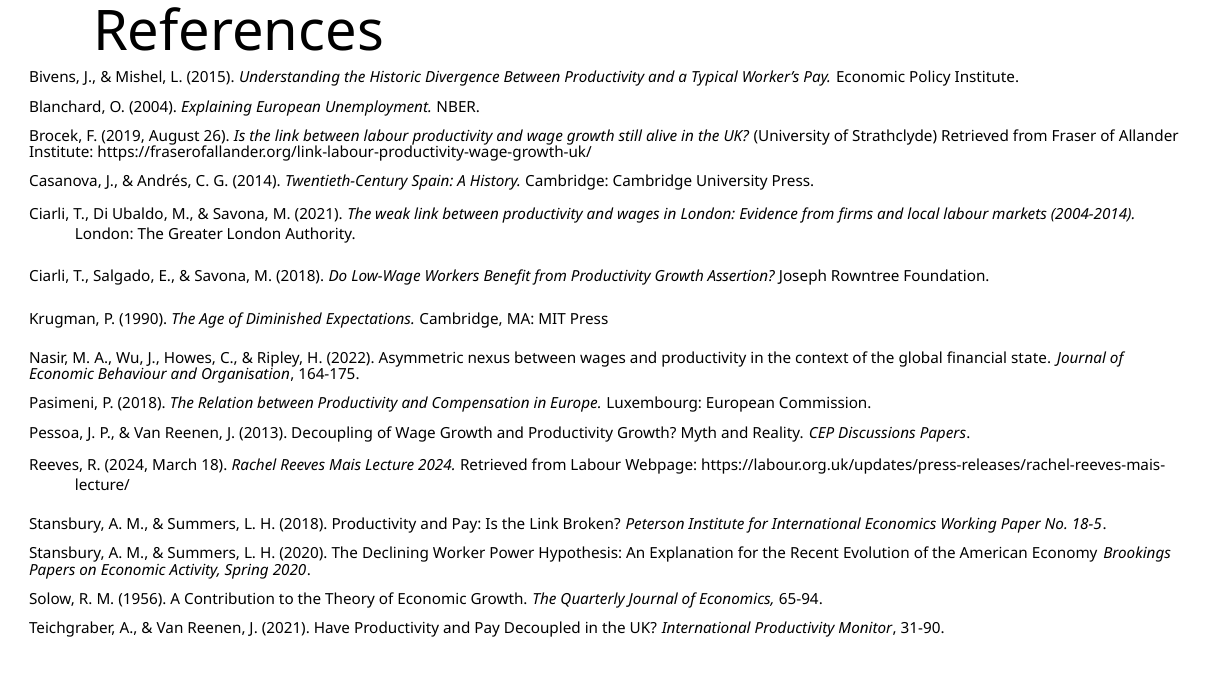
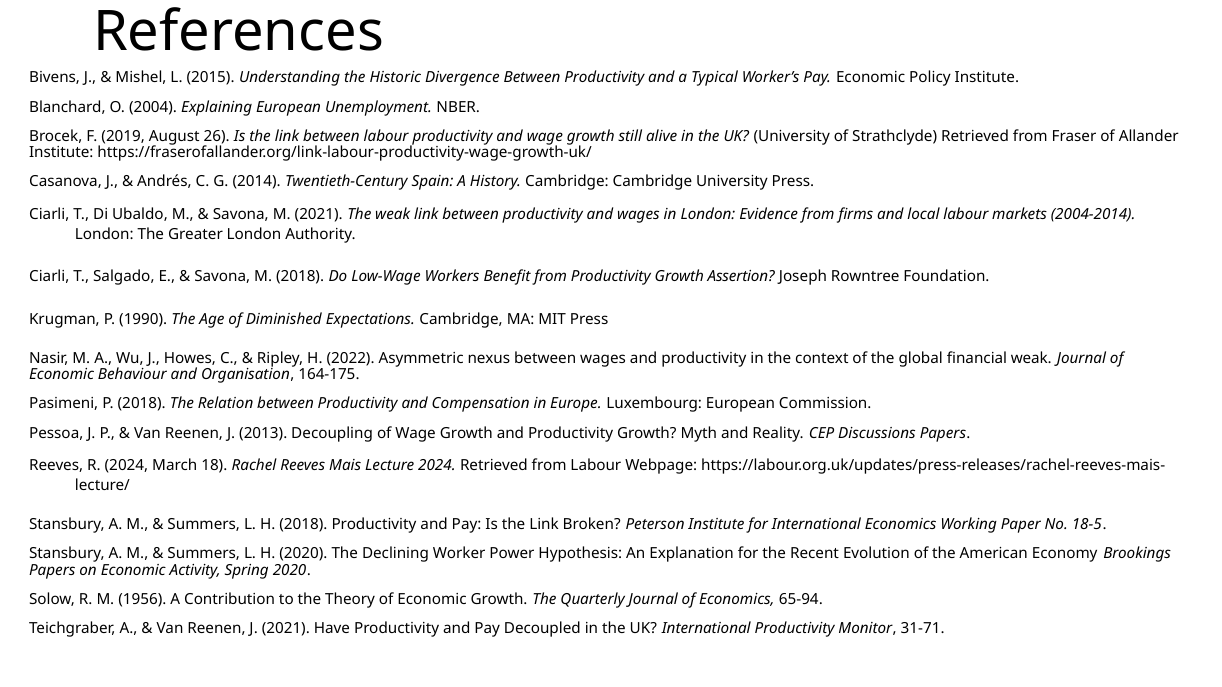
financial state: state -> weak
31-90: 31-90 -> 31-71
